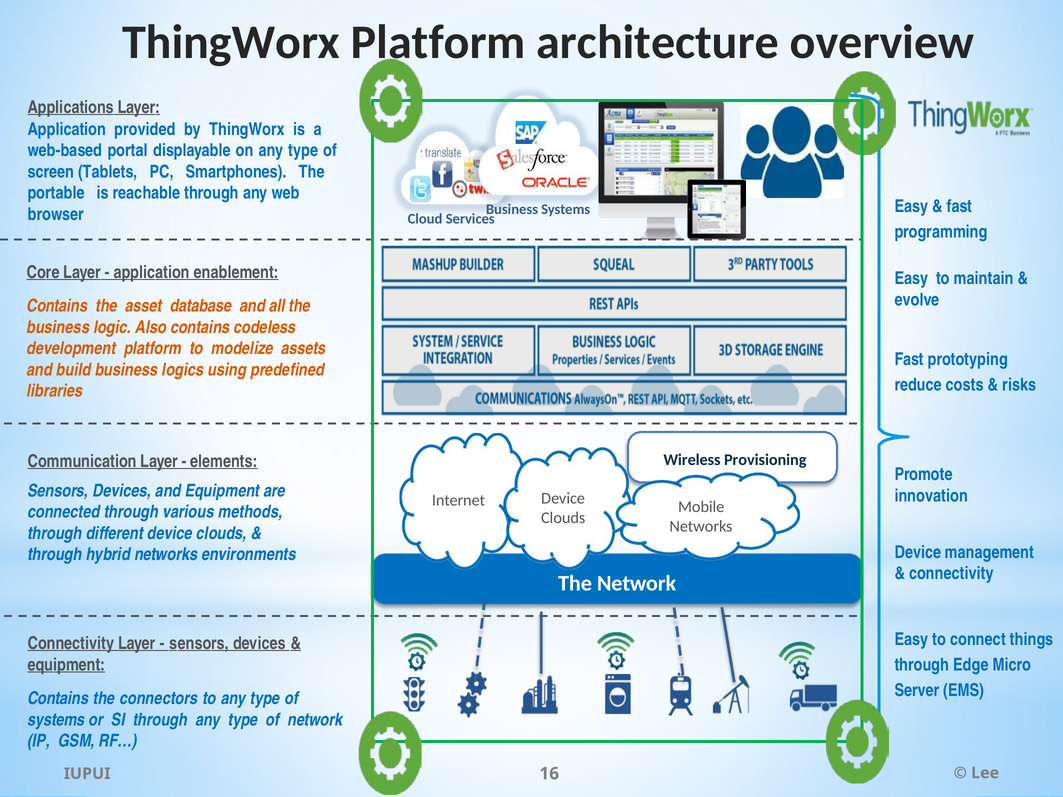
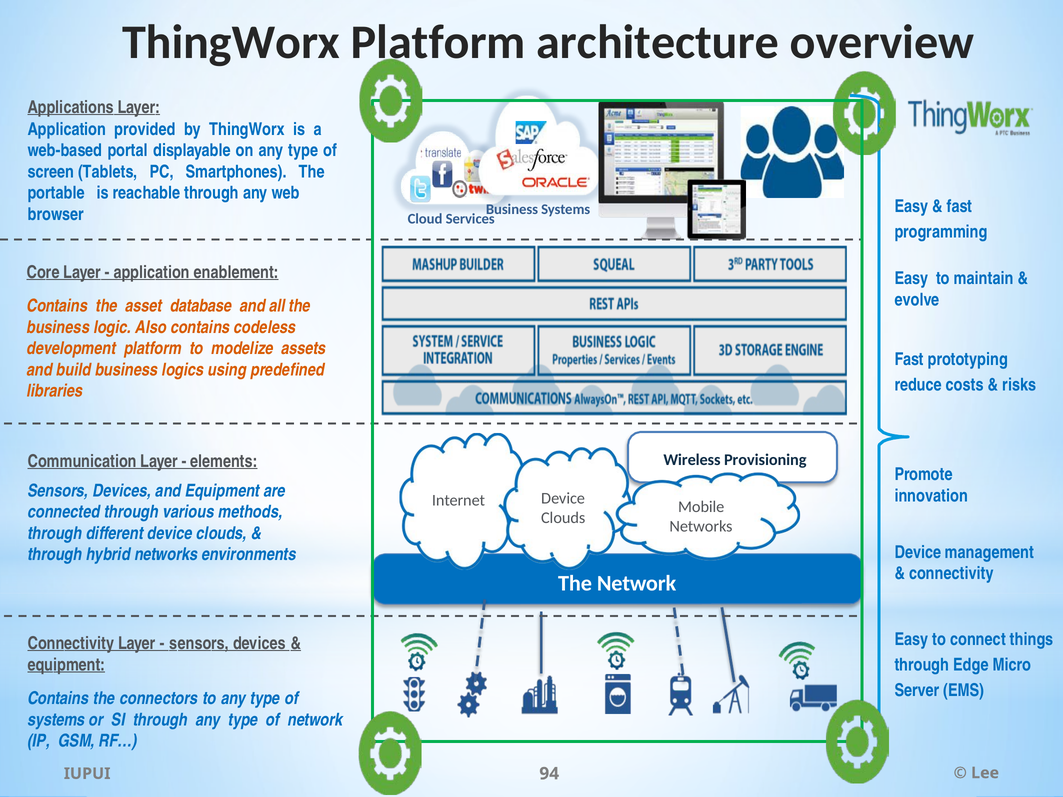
16: 16 -> 94
